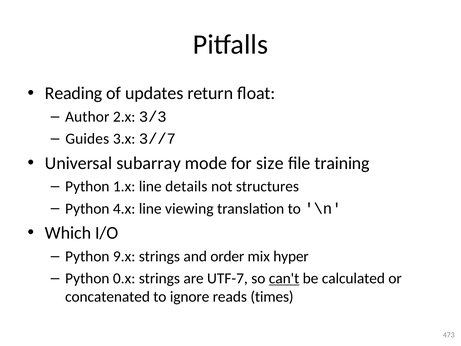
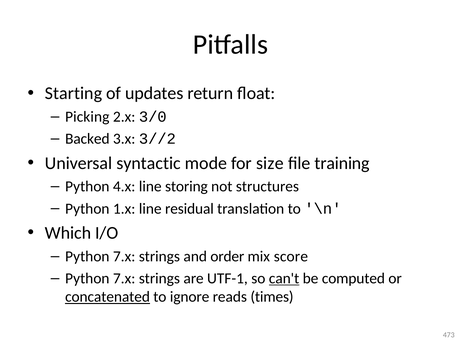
Reading: Reading -> Starting
Author: Author -> Picking
3/3: 3/3 -> 3/0
Guides: Guides -> Backed
3//7: 3//7 -> 3//2
subarray: subarray -> syntactic
1.x: 1.x -> 4.x
details: details -> storing
4.x: 4.x -> 1.x
viewing: viewing -> residual
9.x at (124, 256): 9.x -> 7.x
hyper: hyper -> score
0.x at (124, 278): 0.x -> 7.x
UTF-7: UTF-7 -> UTF-1
calculated: calculated -> computed
concatenated underline: none -> present
